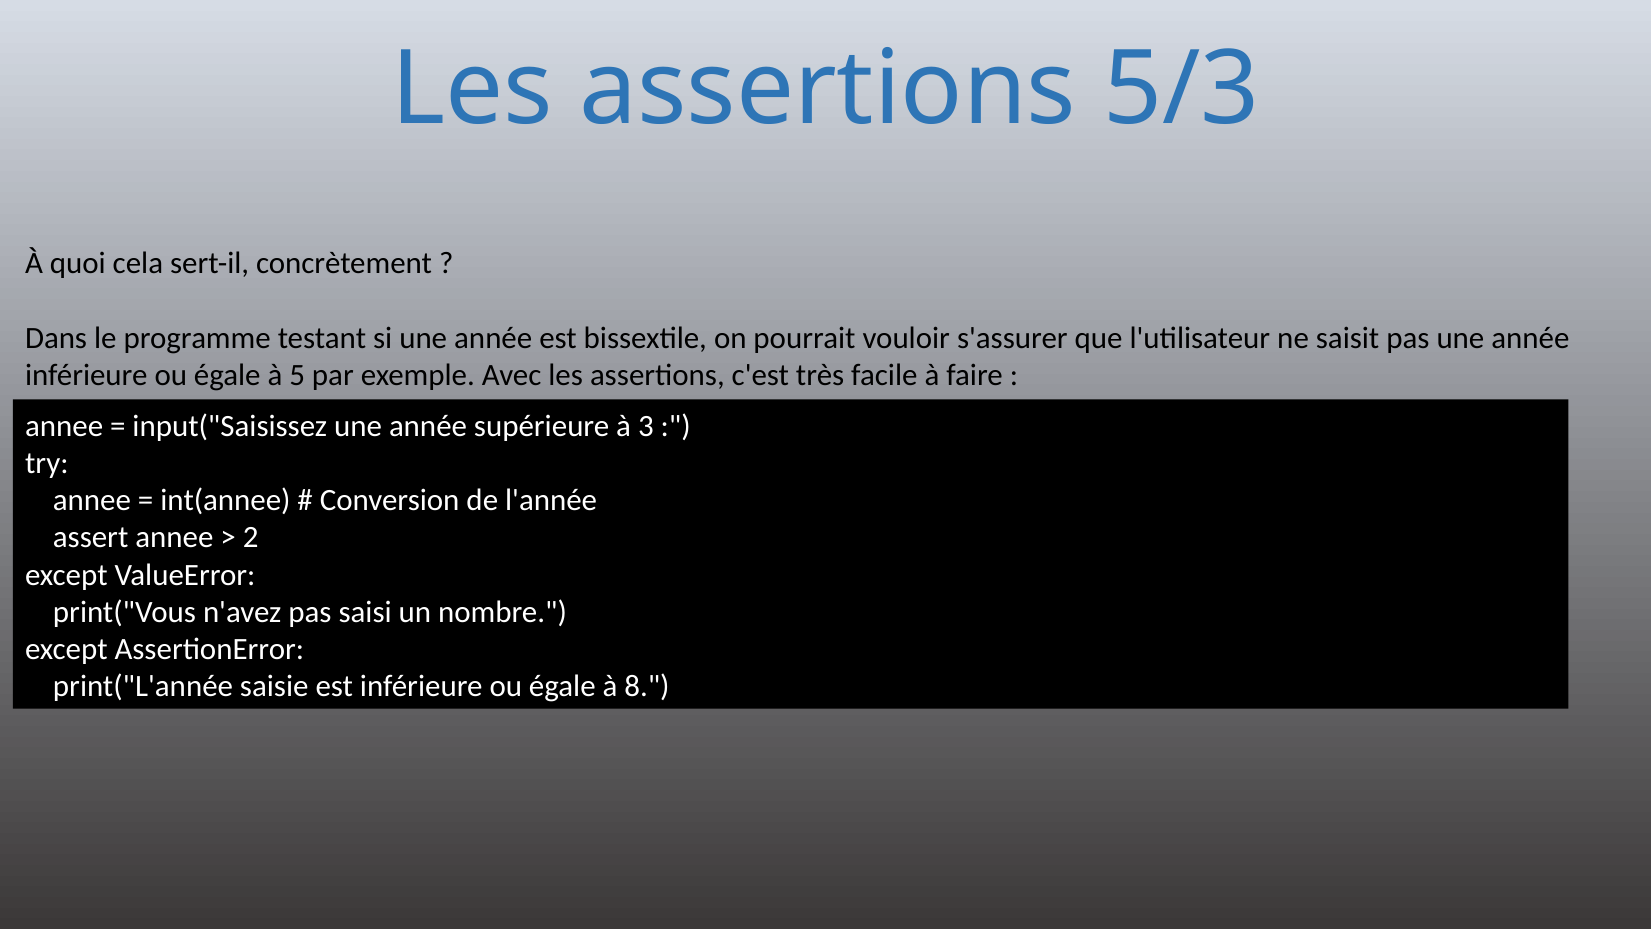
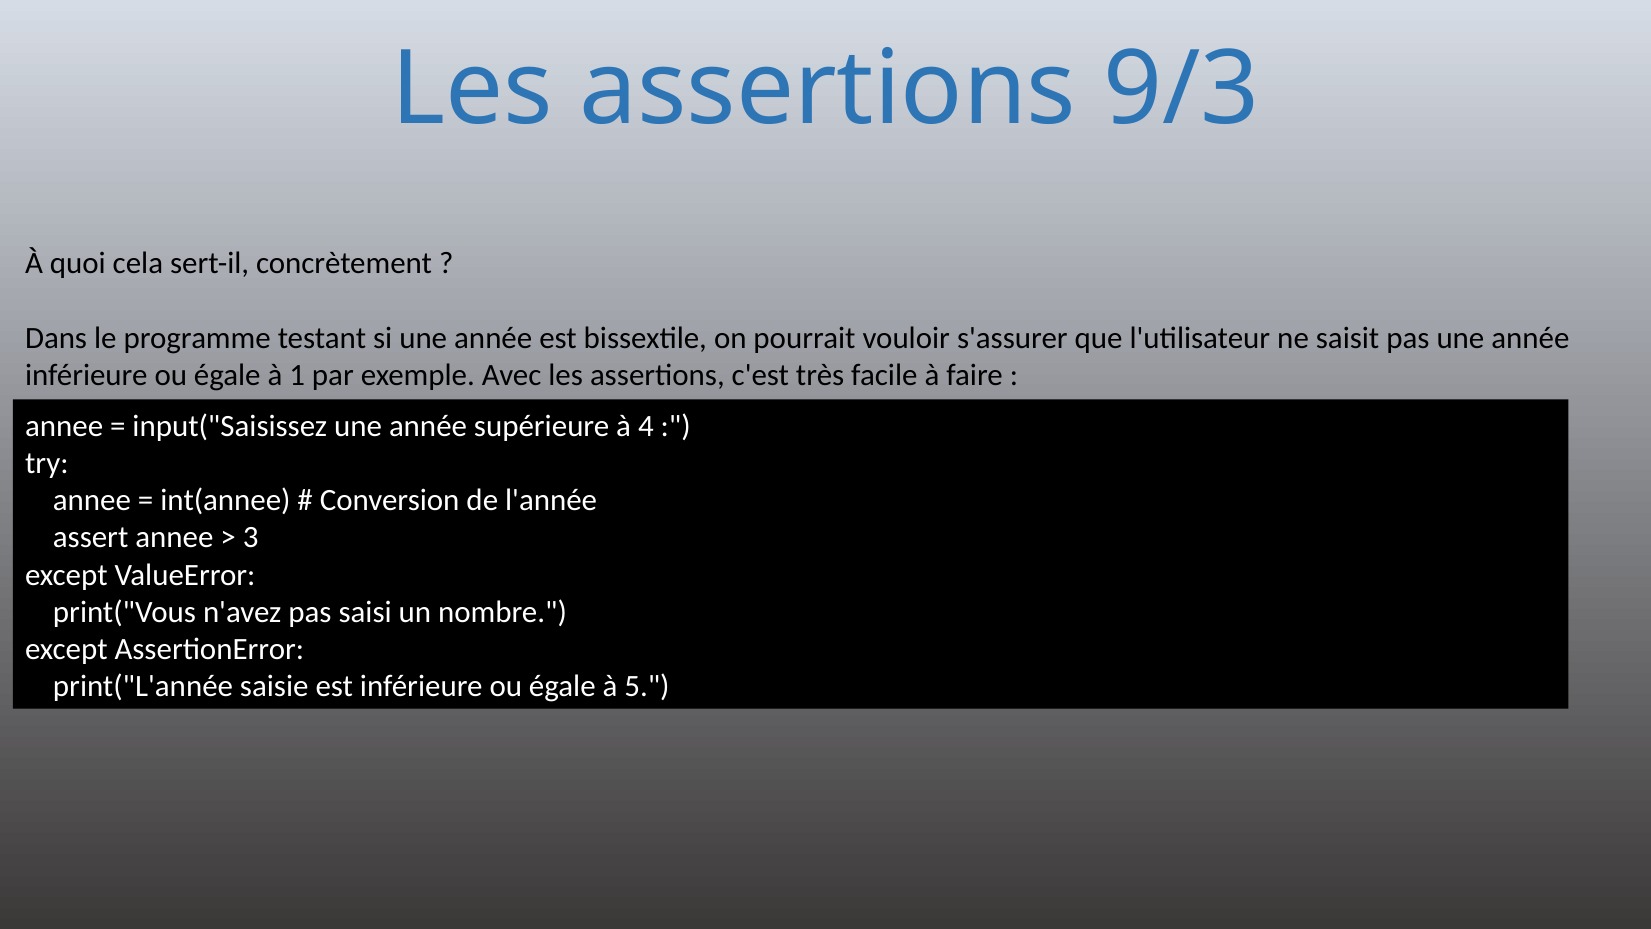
5/3: 5/3 -> 9/3
5: 5 -> 1
3: 3 -> 4
2: 2 -> 3
8: 8 -> 5
